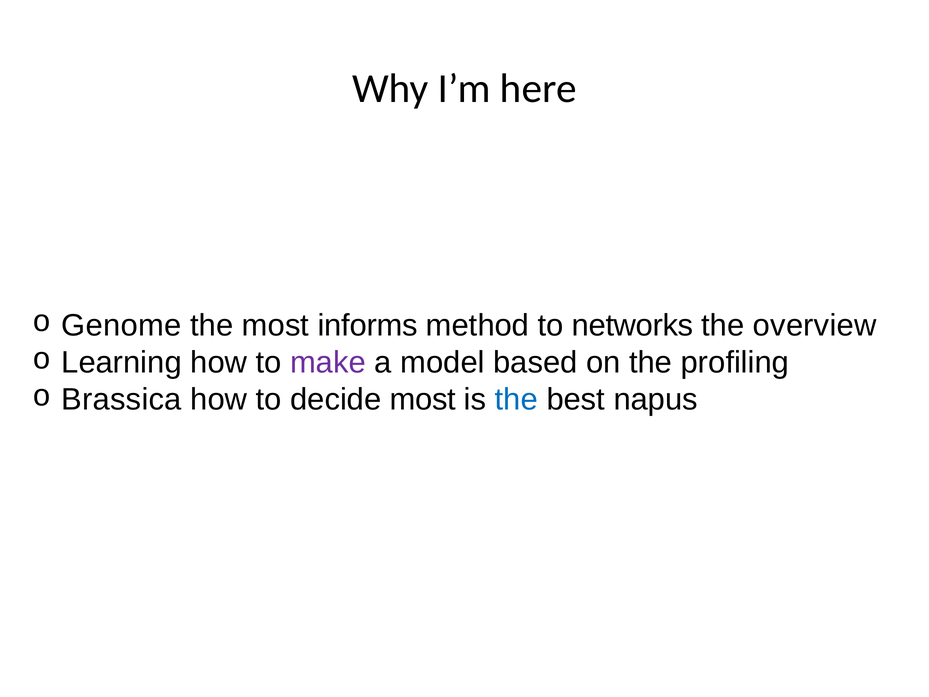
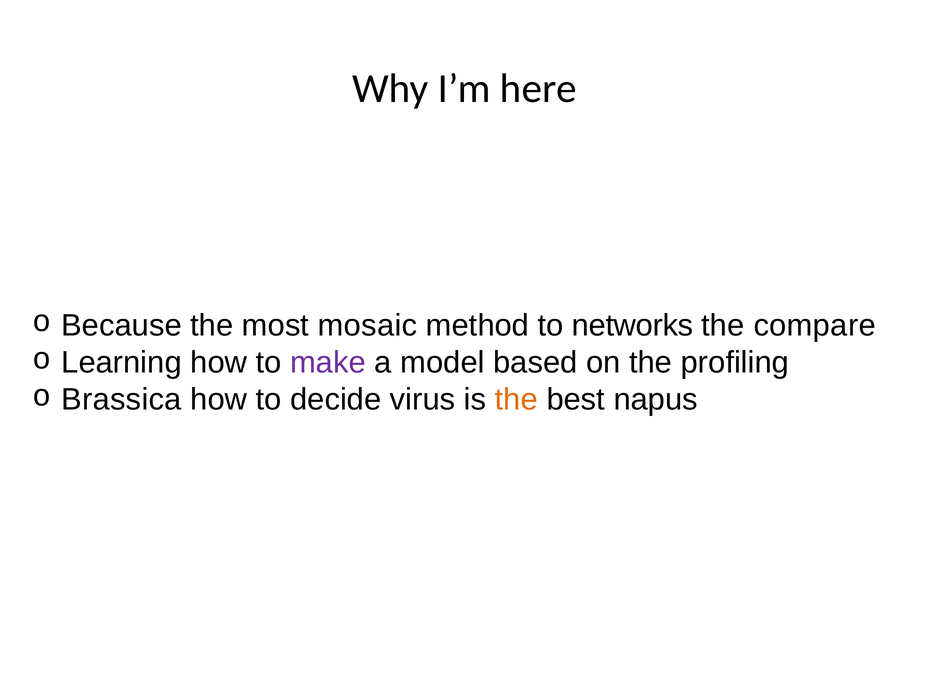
Genome: Genome -> Because
informs: informs -> mosaic
overview: overview -> compare
decide most: most -> virus
the at (516, 400) colour: blue -> orange
